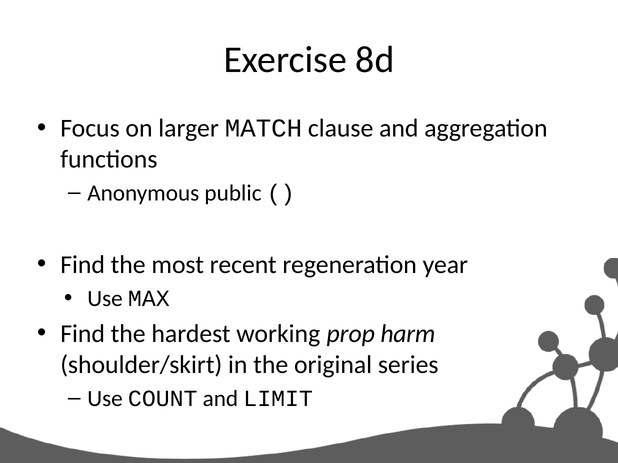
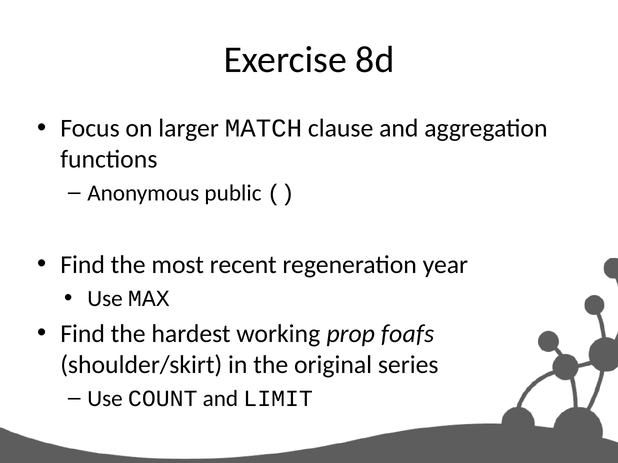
harm: harm -> foafs
